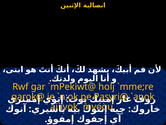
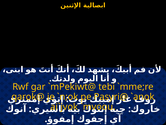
holj: holj -> tebi
